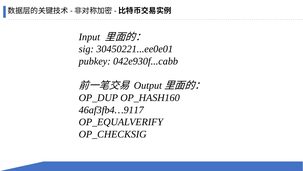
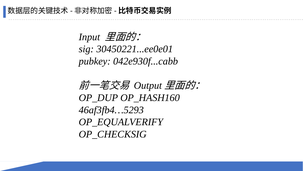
46af3fb4…9117: 46af3fb4…9117 -> 46af3fb4…5293
